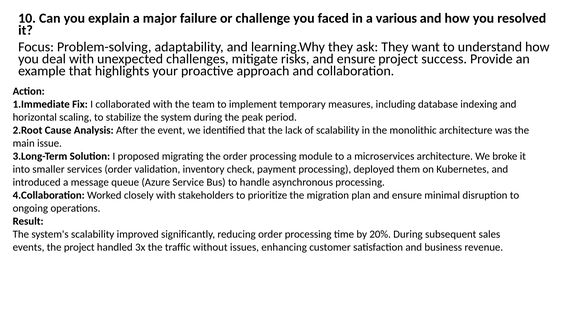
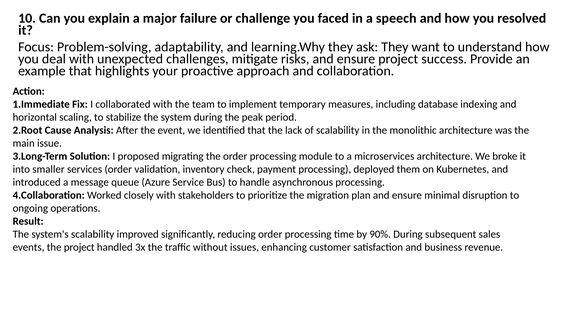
various: various -> speech
20%: 20% -> 90%
